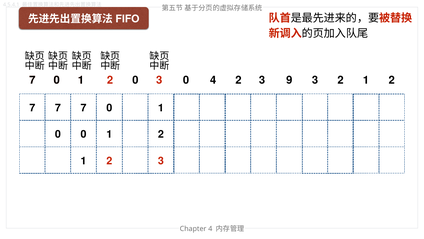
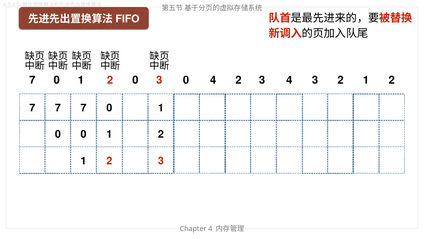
3 9: 9 -> 4
